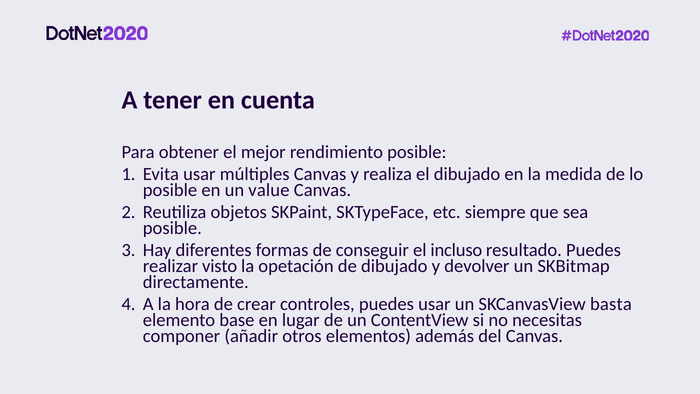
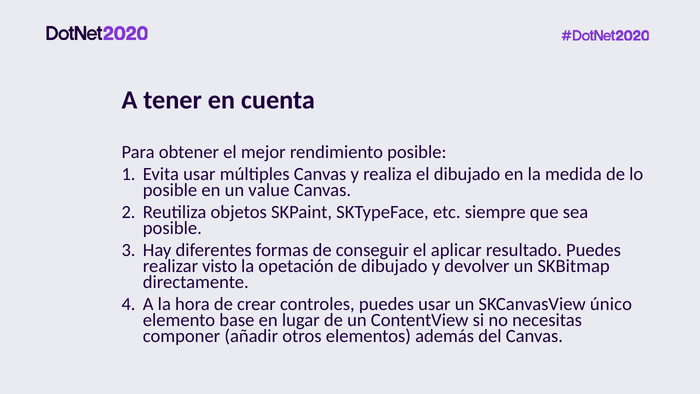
incluso: incluso -> aplicar
basta: basta -> único
